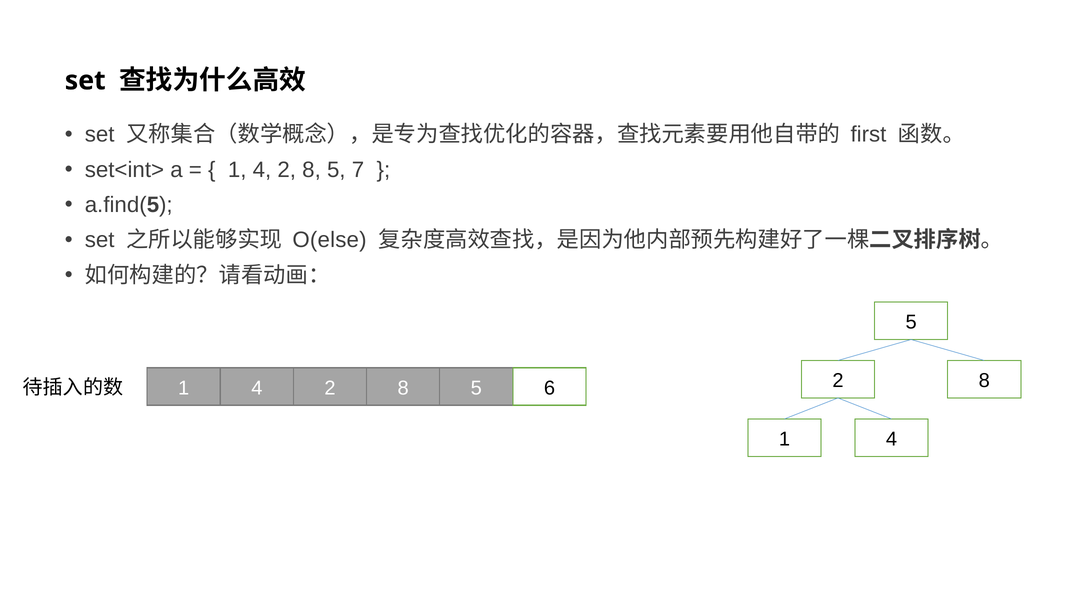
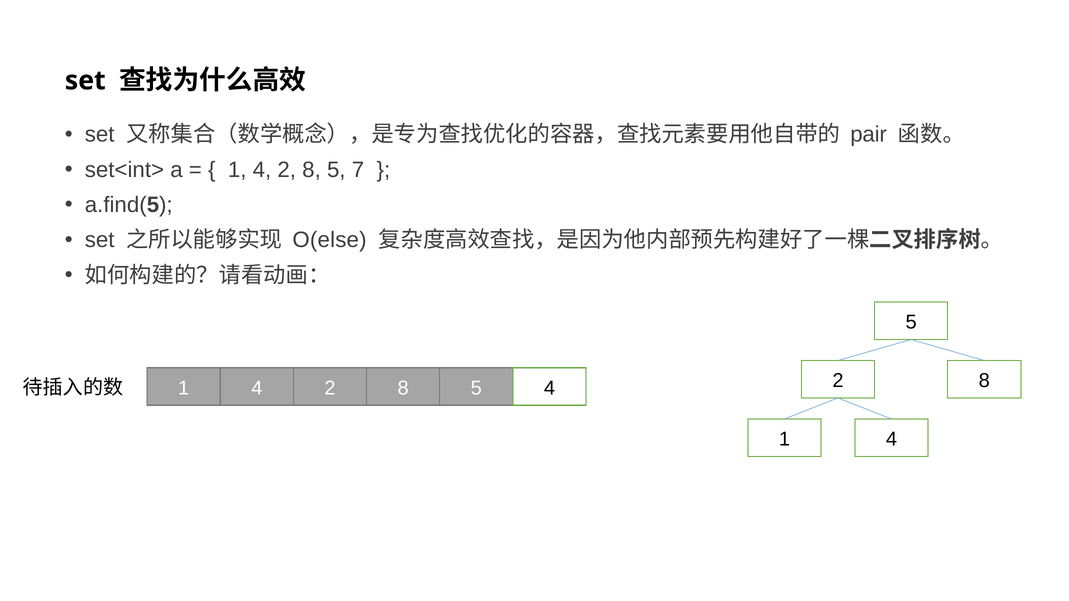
first: first -> pair
5 6: 6 -> 4
